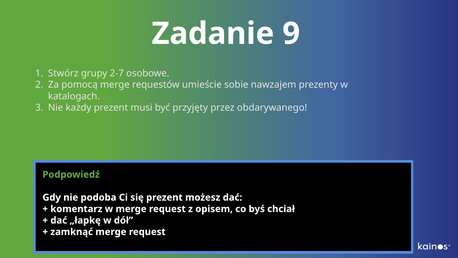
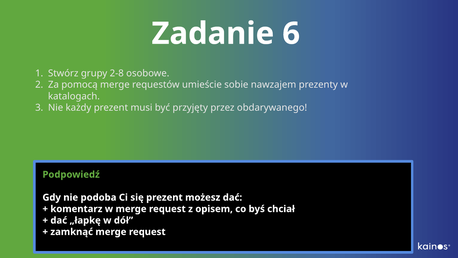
9: 9 -> 6
2-7: 2-7 -> 2-8
